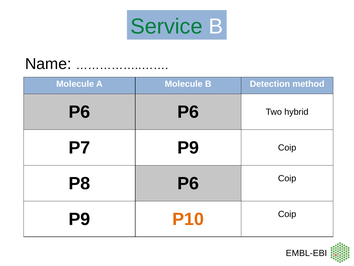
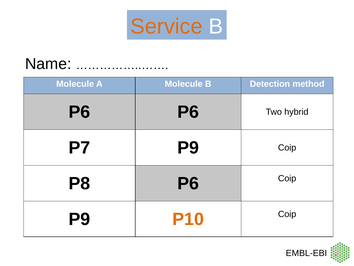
Service colour: green -> orange
